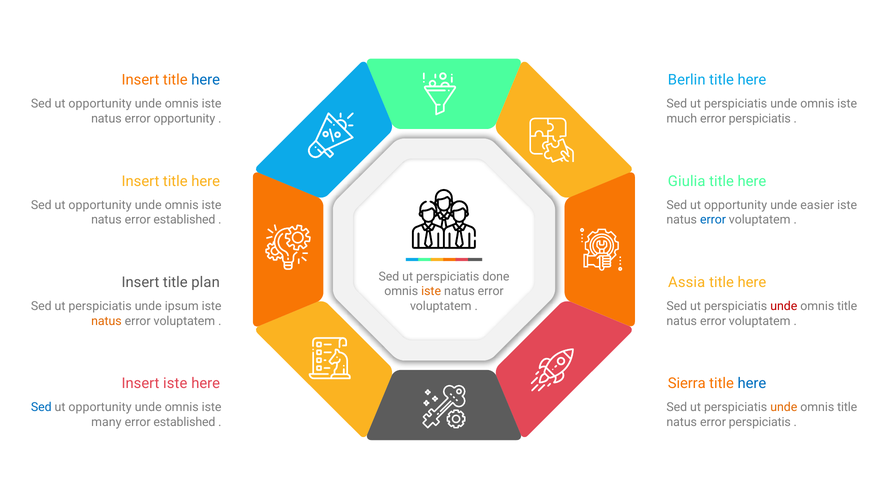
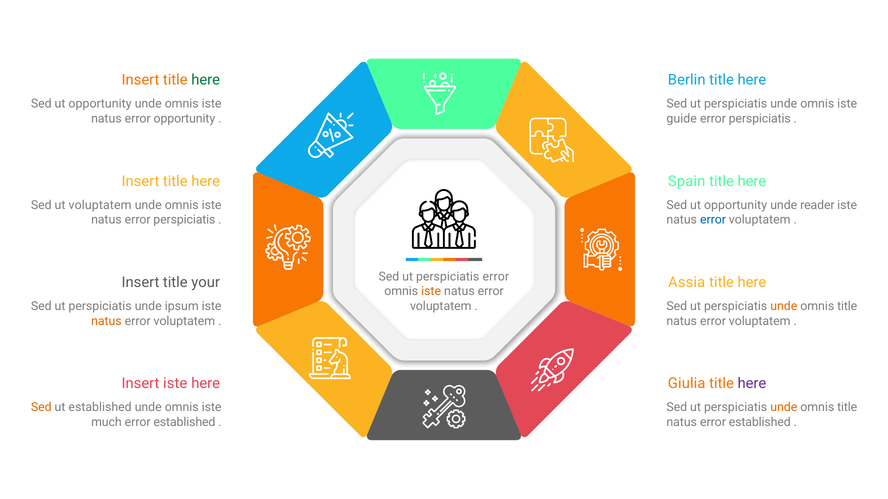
here at (206, 80) colour: blue -> green
much: much -> guide
Giulia: Giulia -> Spain
opportunity at (100, 205): opportunity -> voluptatem
easier: easier -> reader
natus error established: established -> perspiciatis
perspiciatis done: done -> error
plan: plan -> your
unde at (784, 307) colour: red -> orange
Sierra: Sierra -> Giulia
here at (752, 384) colour: blue -> purple
Sed at (41, 408) colour: blue -> orange
opportunity at (100, 408): opportunity -> established
many: many -> much
natus error perspiciatis: perspiciatis -> established
